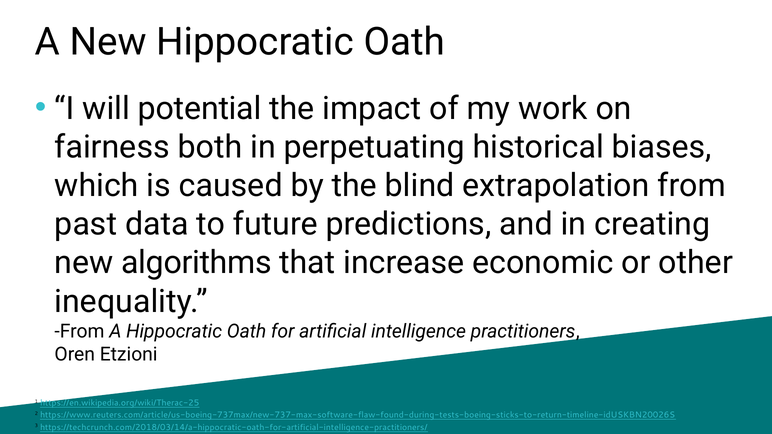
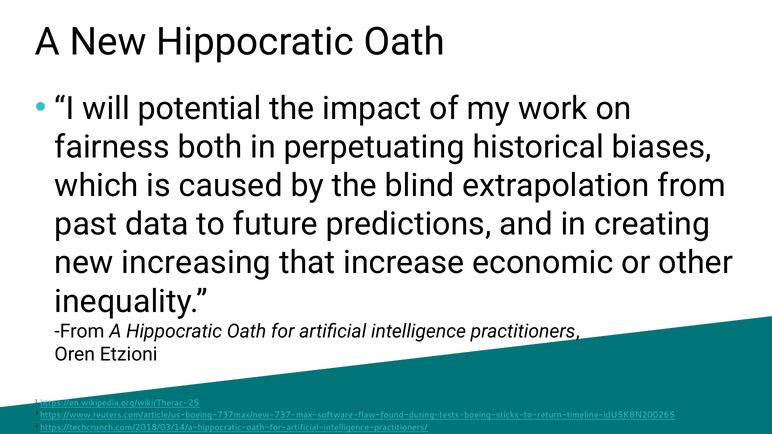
algorithms: algorithms -> increasing
